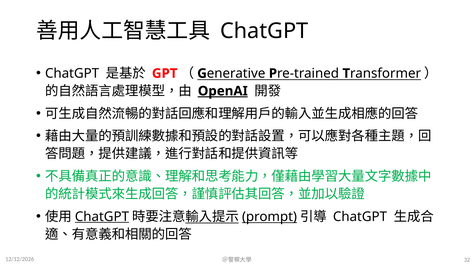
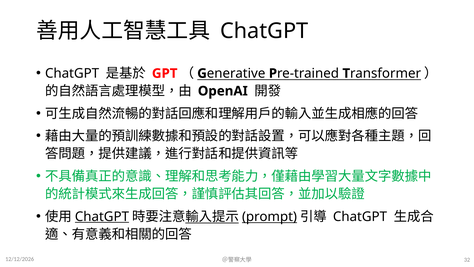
OpenAI underline: present -> none
